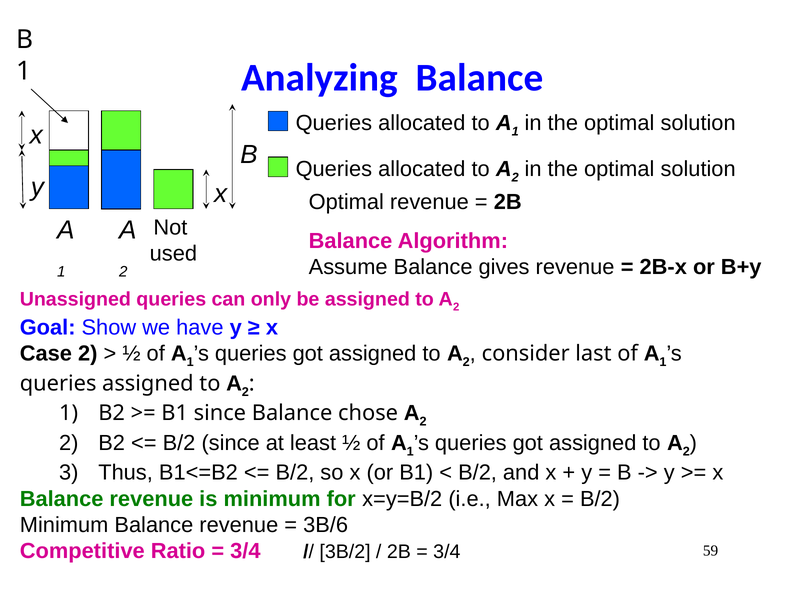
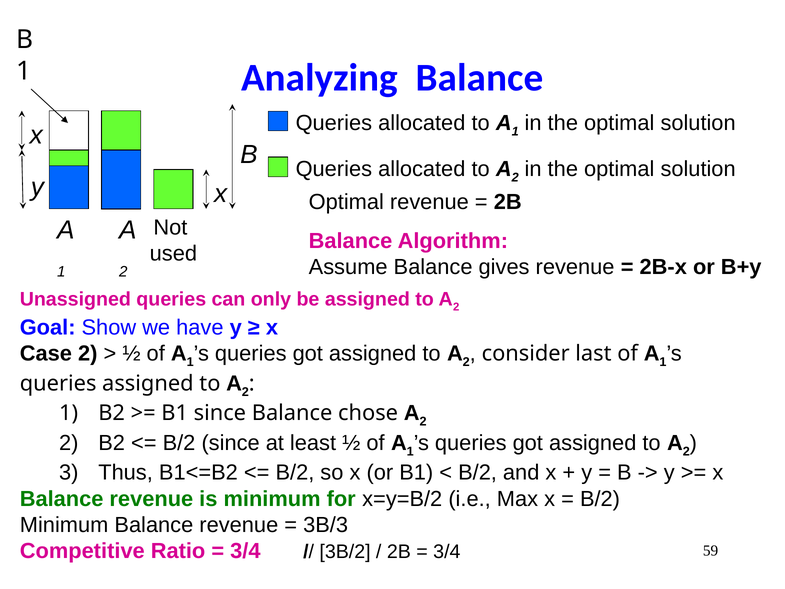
3B/6: 3B/6 -> 3B/3
